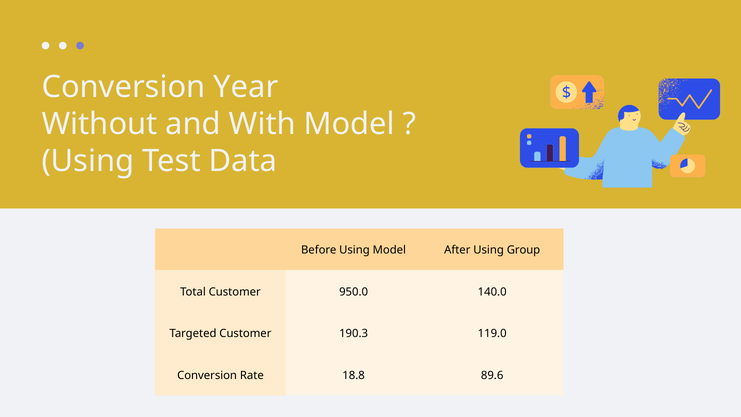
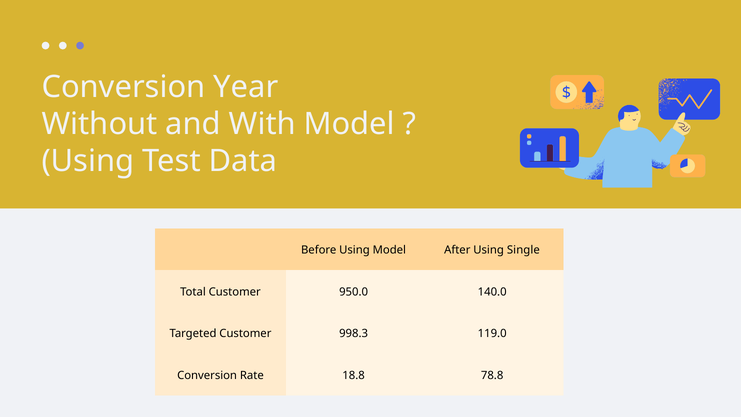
Group: Group -> Single
190.3: 190.3 -> 998.3
89.6: 89.6 -> 78.8
